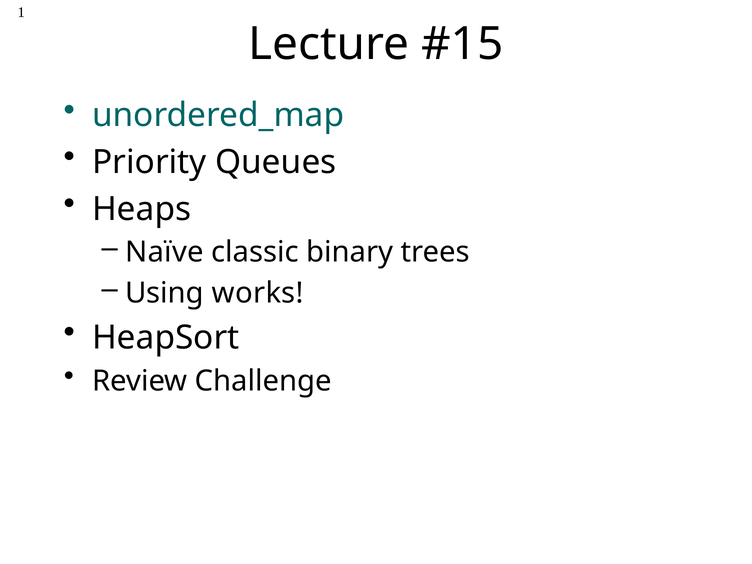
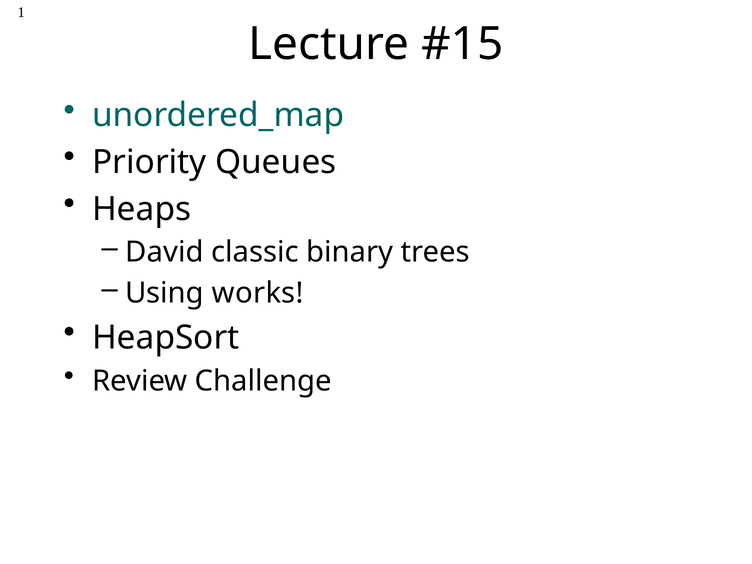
Naïve: Naïve -> David
